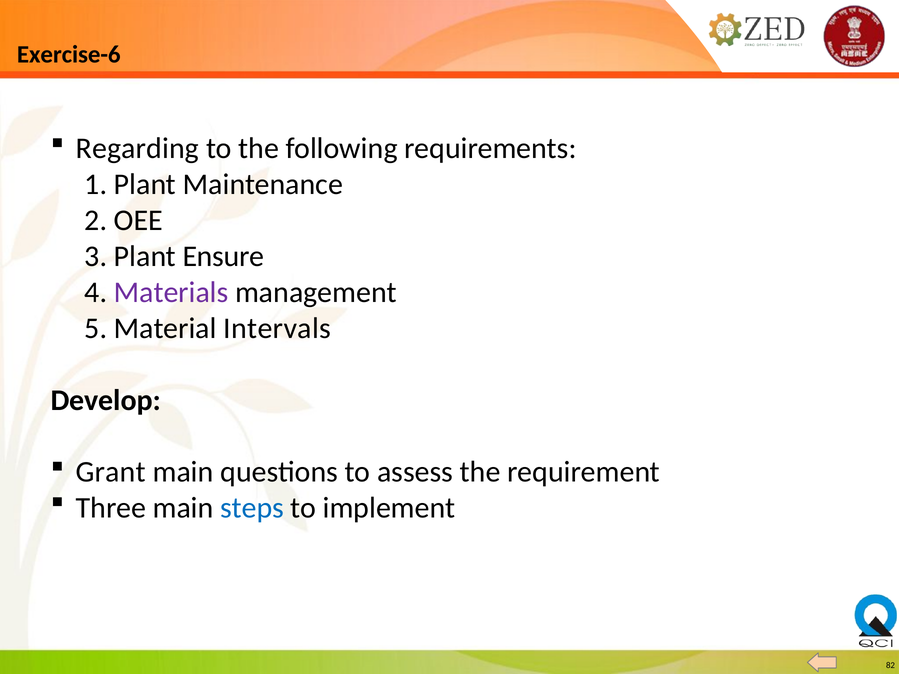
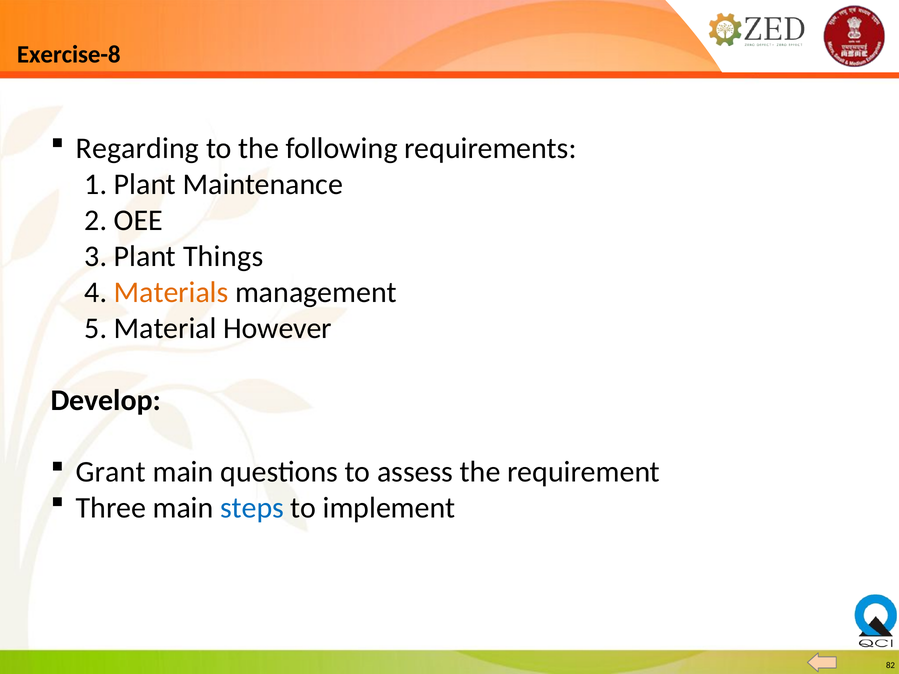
Exercise-6: Exercise-6 -> Exercise-8
Ensure: Ensure -> Things
Materials colour: purple -> orange
Intervals: Intervals -> However
